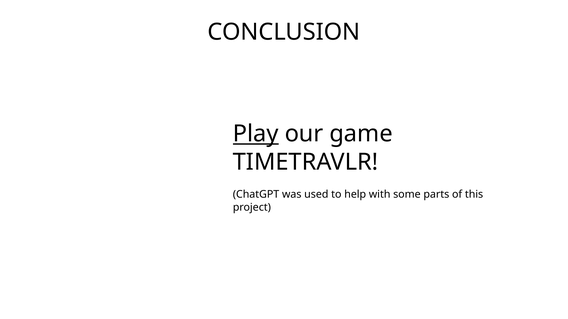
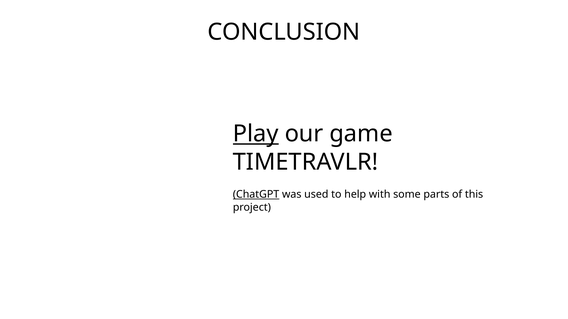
ChatGPT underline: none -> present
